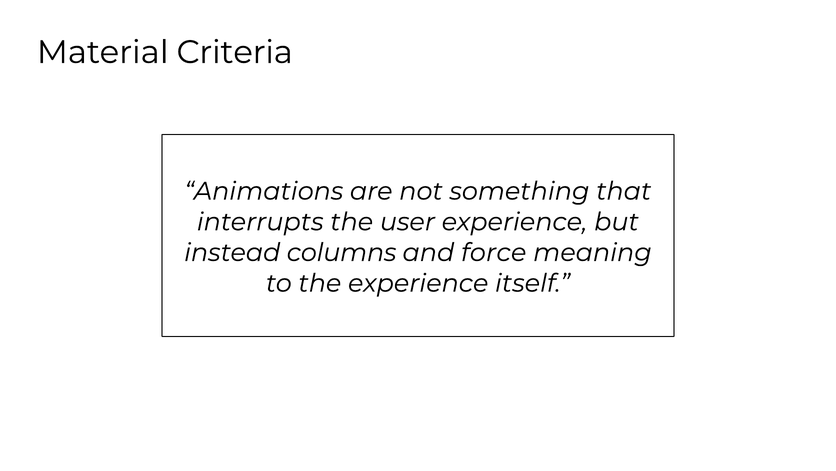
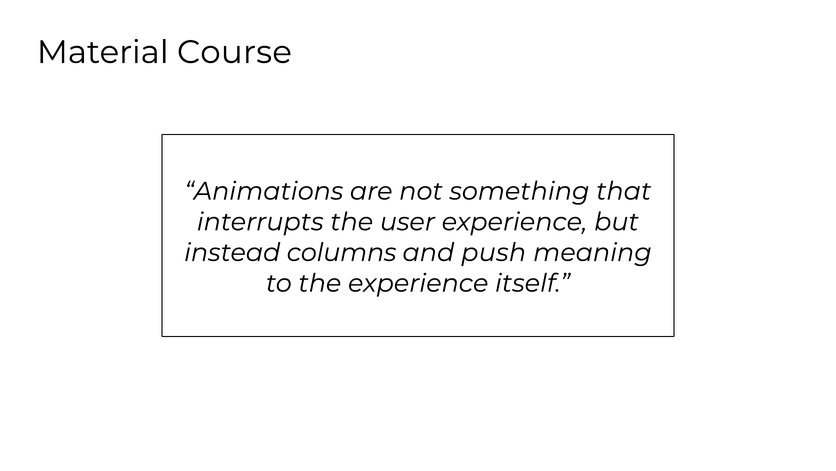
Criteria: Criteria -> Course
force: force -> push
